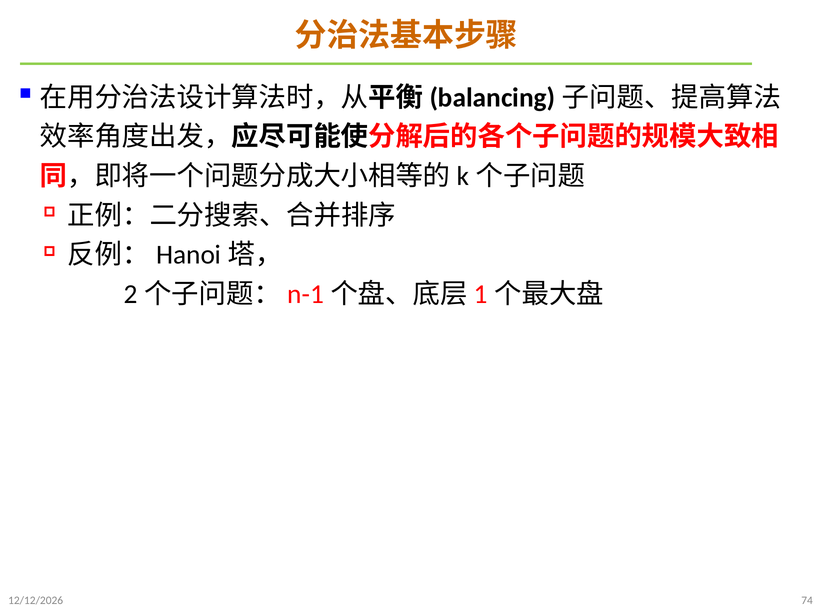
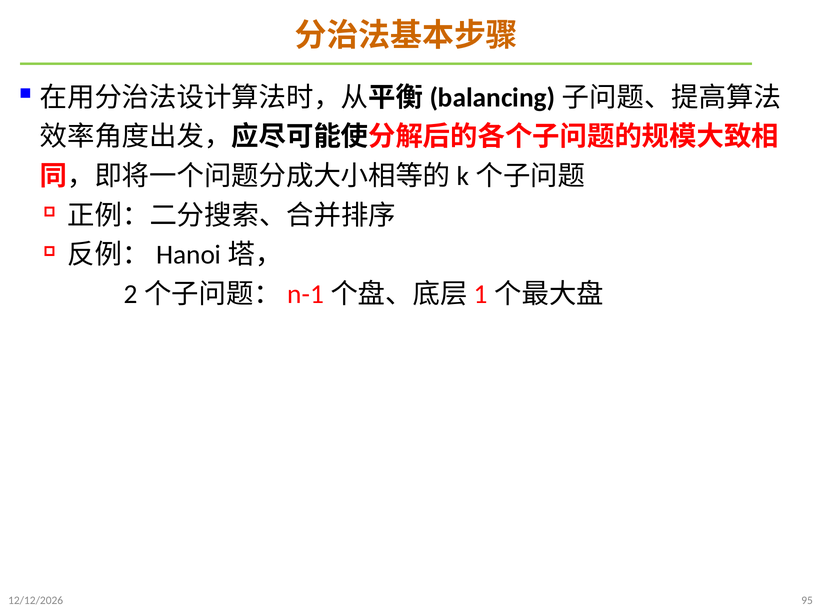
74: 74 -> 95
